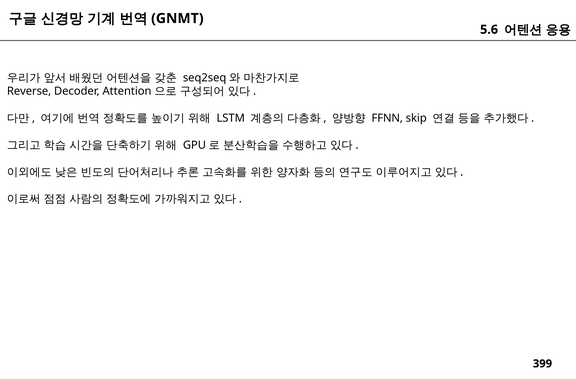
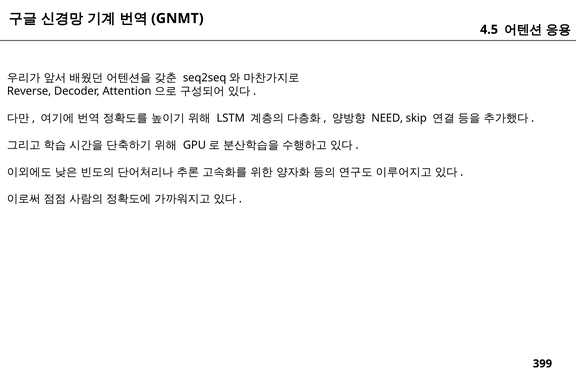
5.6: 5.6 -> 4.5
FFNN: FFNN -> NEED
